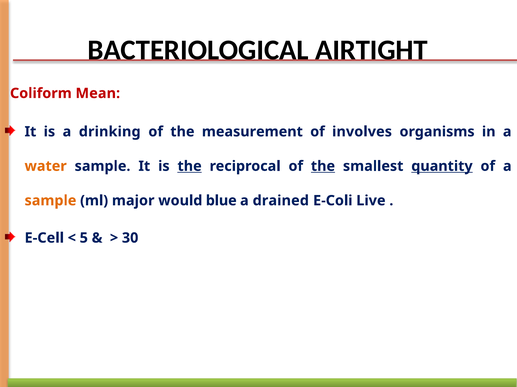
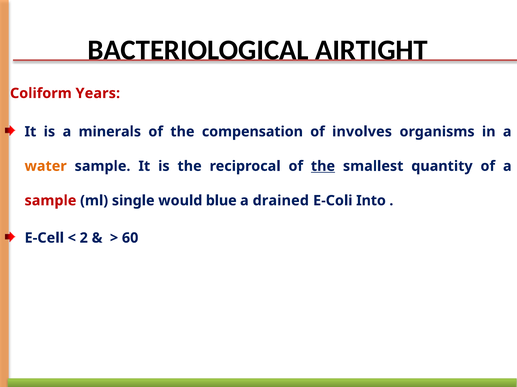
Mean: Mean -> Years
drinking: drinking -> minerals
measurement: measurement -> compensation
the at (190, 166) underline: present -> none
quantity underline: present -> none
sample at (50, 201) colour: orange -> red
major: major -> single
Live: Live -> Into
5: 5 -> 2
30: 30 -> 60
